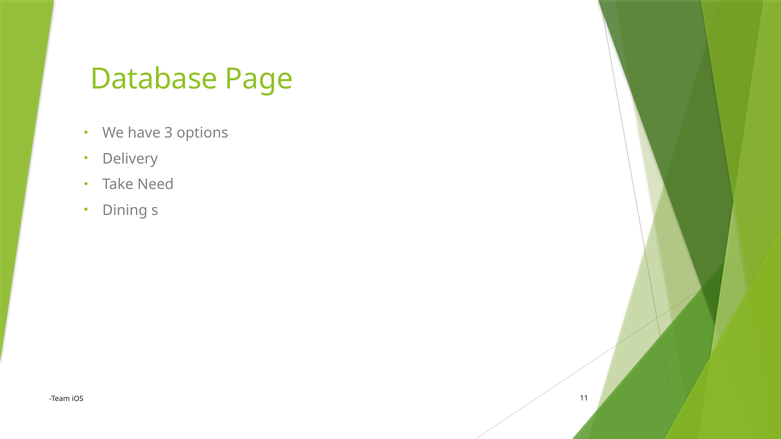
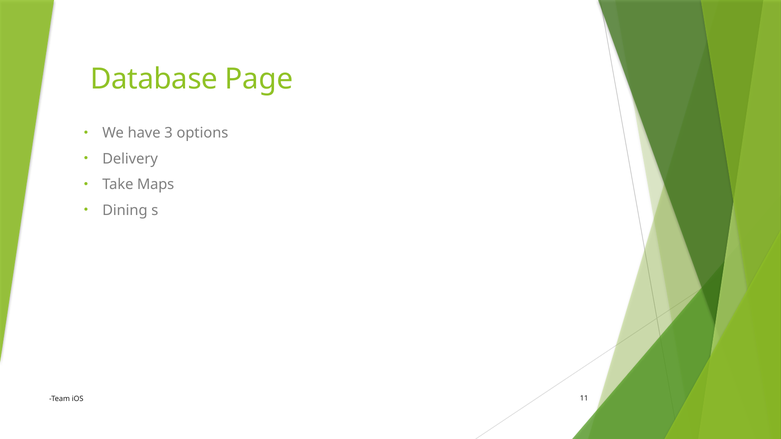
Need: Need -> Maps
